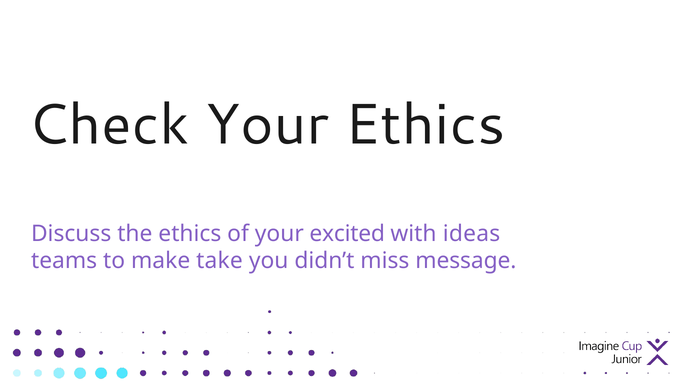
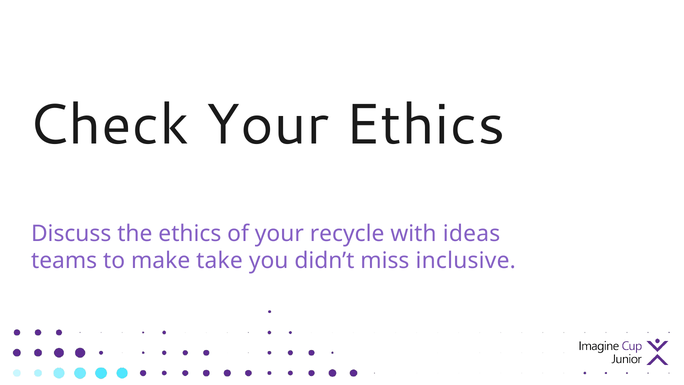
excited: excited -> recycle
message: message -> inclusive
